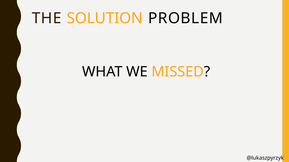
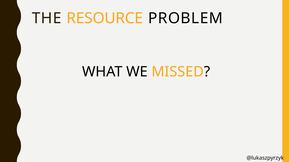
SOLUTION: SOLUTION -> RESOURCE
